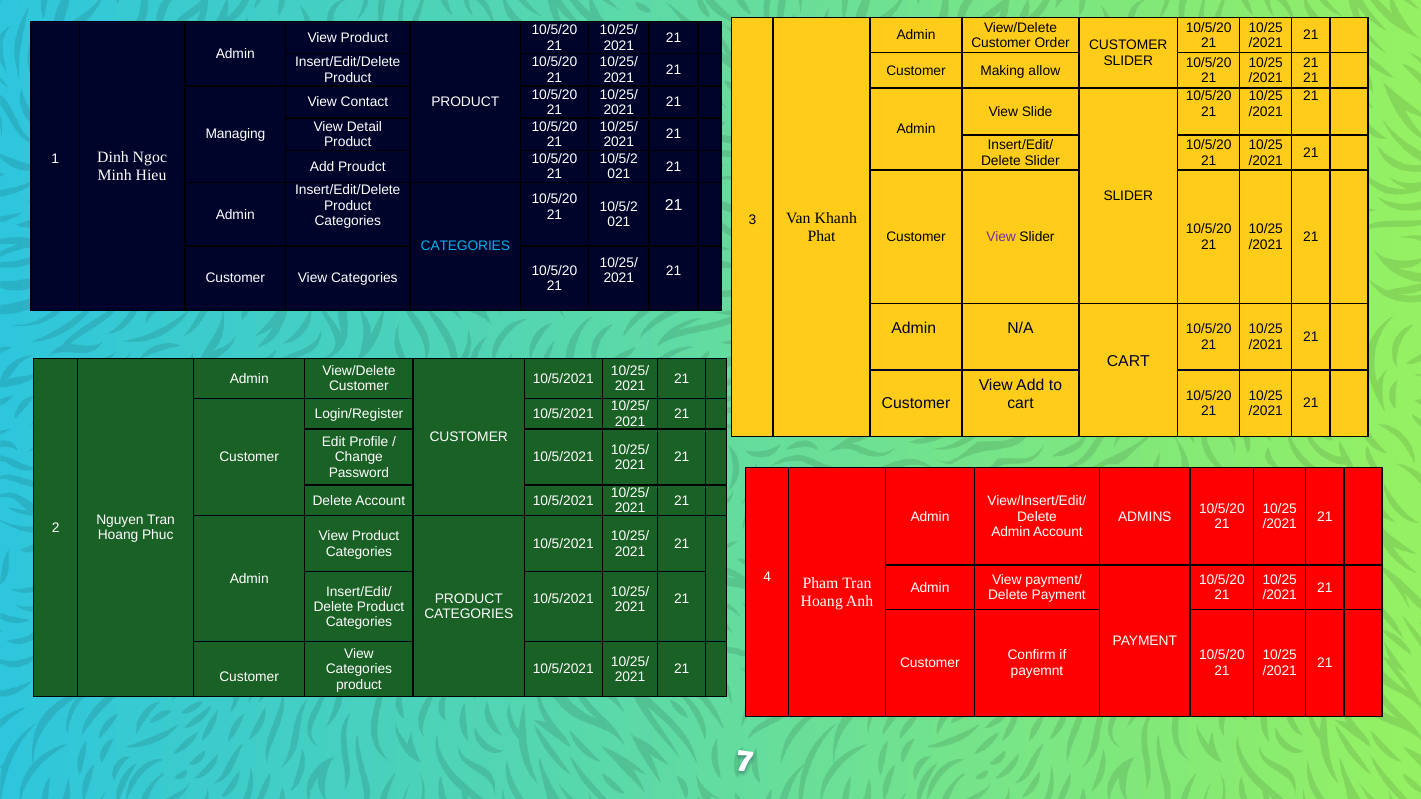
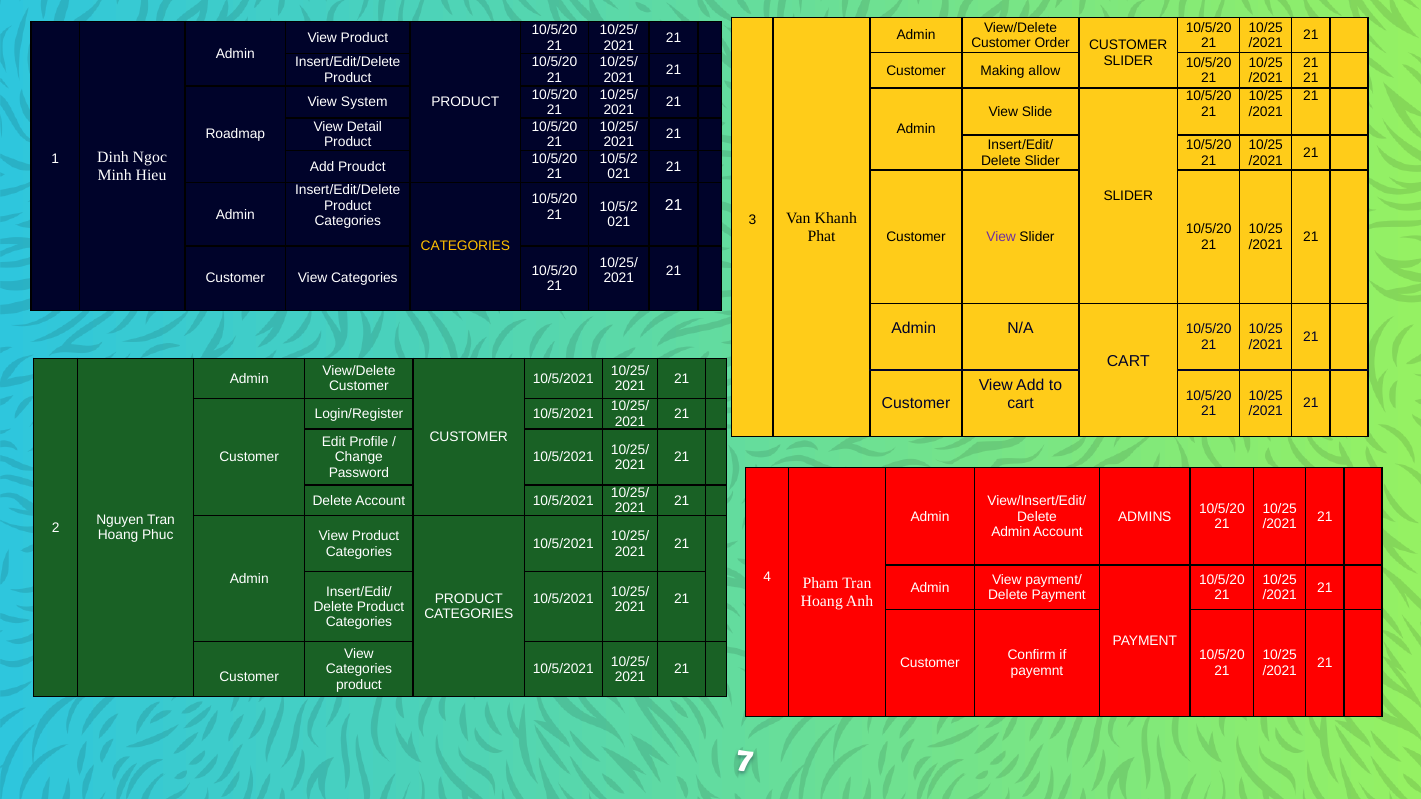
Contact: Contact -> System
Managing: Managing -> Roadmap
CATEGORIES at (465, 246) colour: light blue -> yellow
